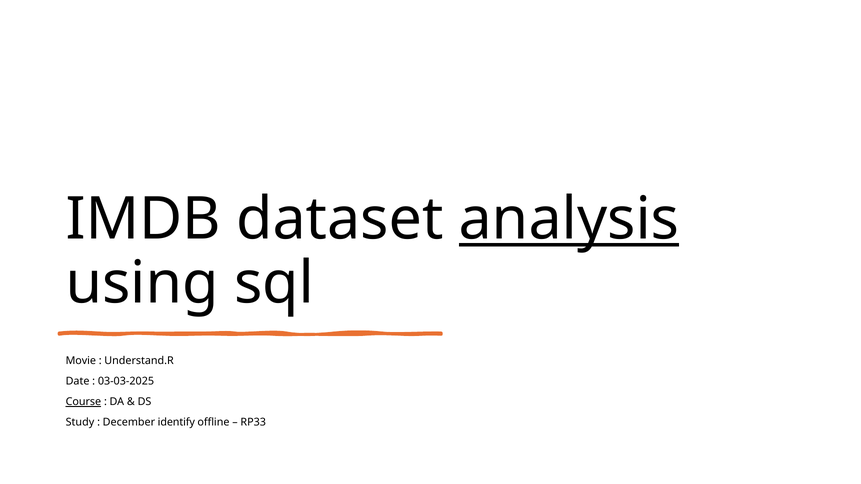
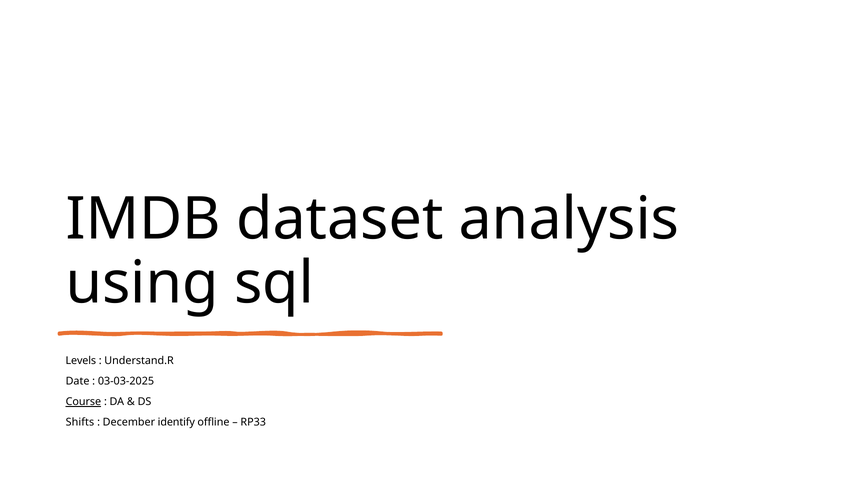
analysis underline: present -> none
Movie: Movie -> Levels
Study: Study -> Shifts
